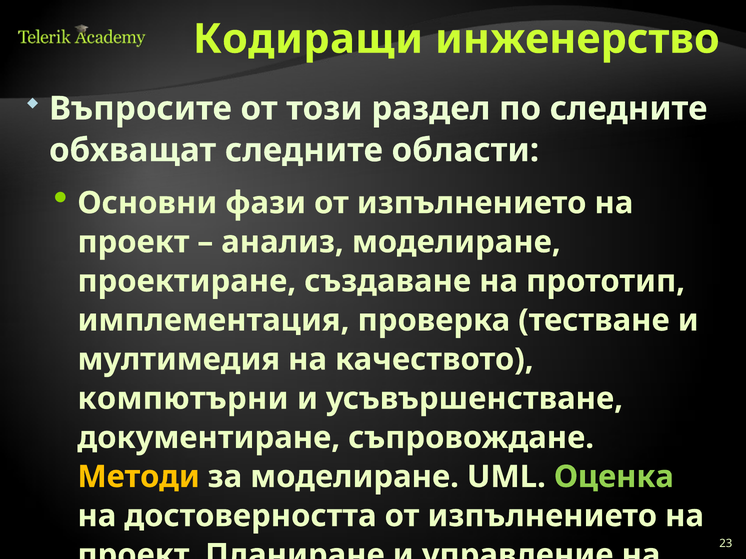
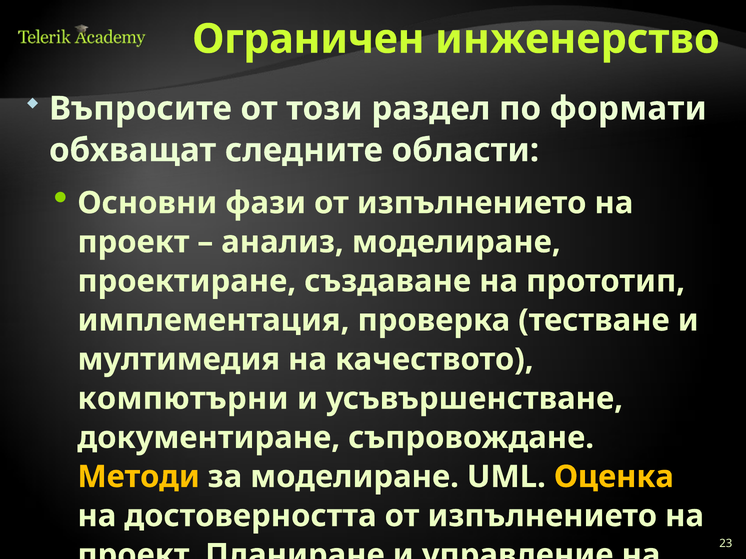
Кодиращи: Кодиращи -> Ограничен
по следните: следните -> формати
Оценка colour: light green -> yellow
